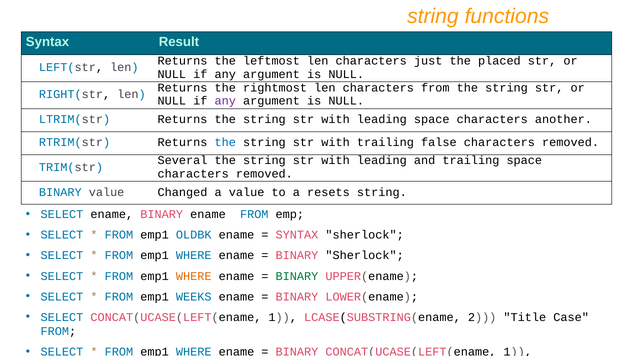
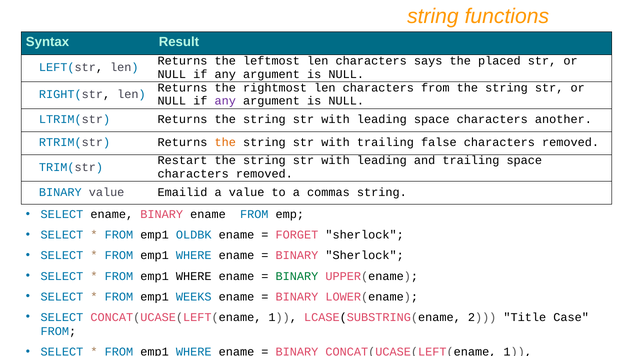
just: just -> says
the at (225, 142) colour: blue -> orange
Several: Several -> Restart
Changed: Changed -> Emailid
resets: resets -> commas
SYNTAX at (297, 235): SYNTAX -> FORGET
WHERE at (194, 276) colour: orange -> black
